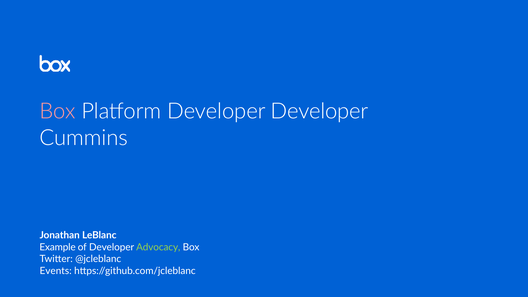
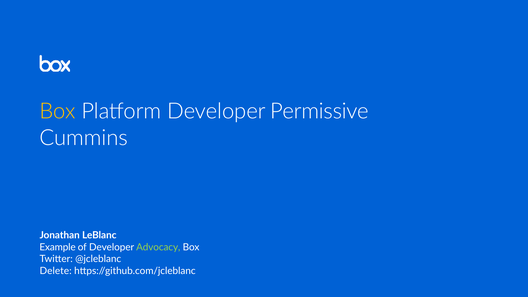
Box at (58, 111) colour: pink -> yellow
Developer Developer: Developer -> Permissive
Events: Events -> Delete
